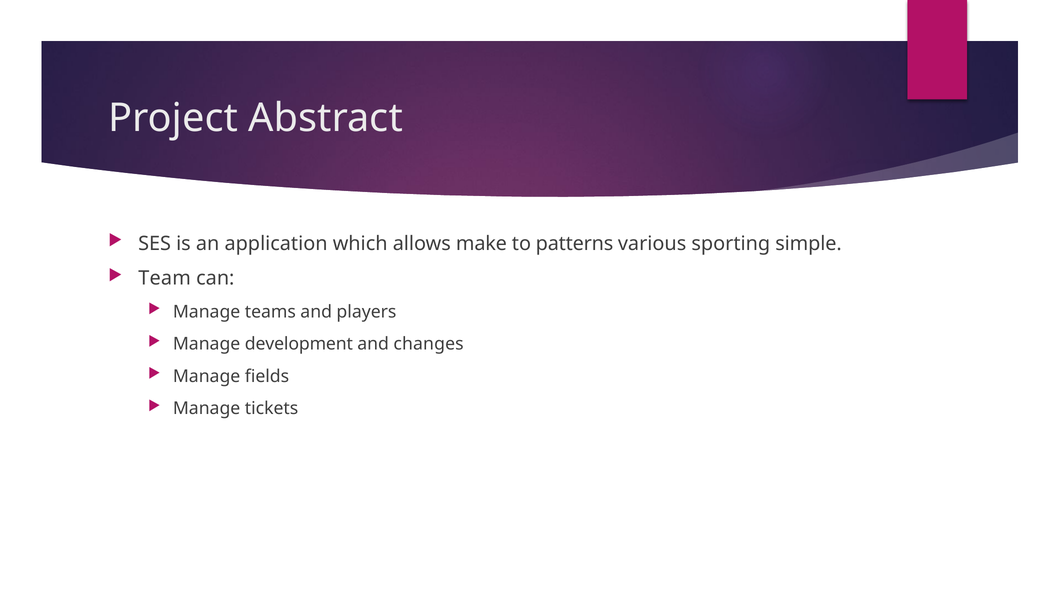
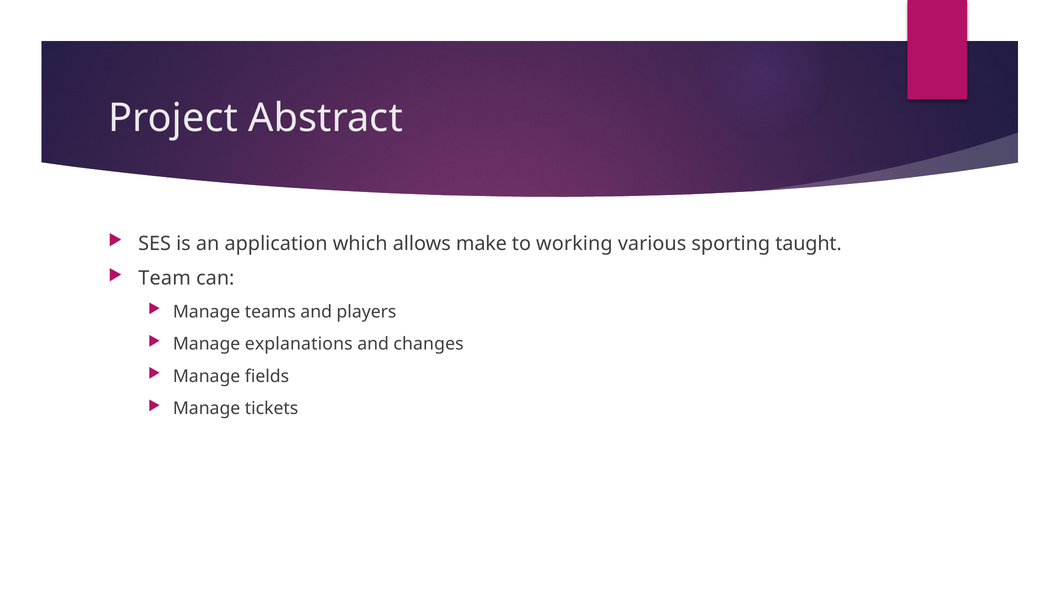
patterns: patterns -> working
simple: simple -> taught
development: development -> explanations
